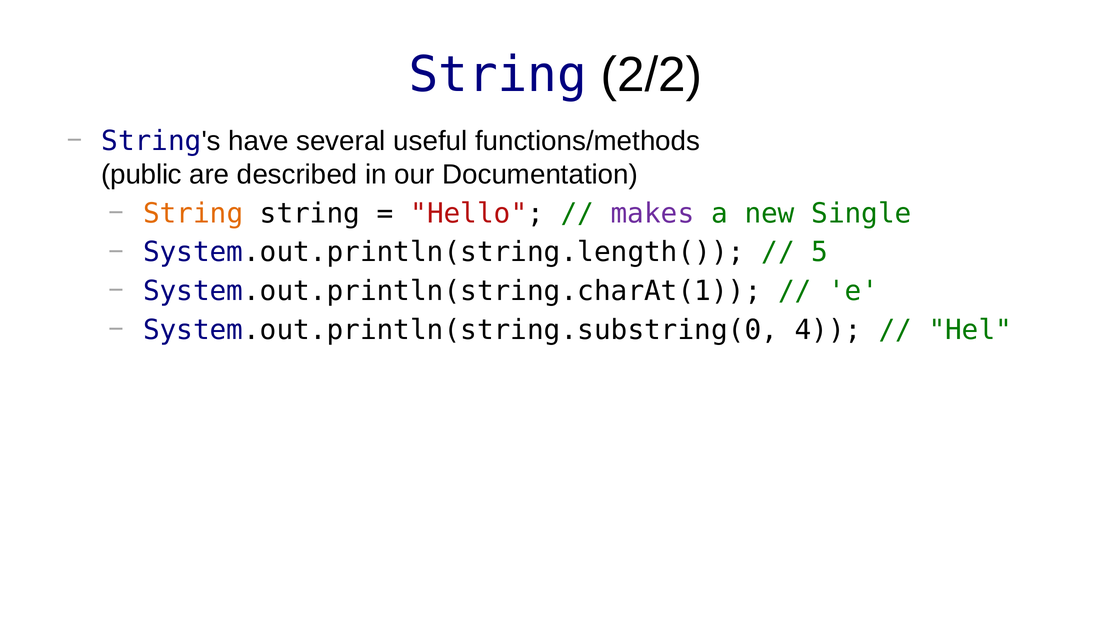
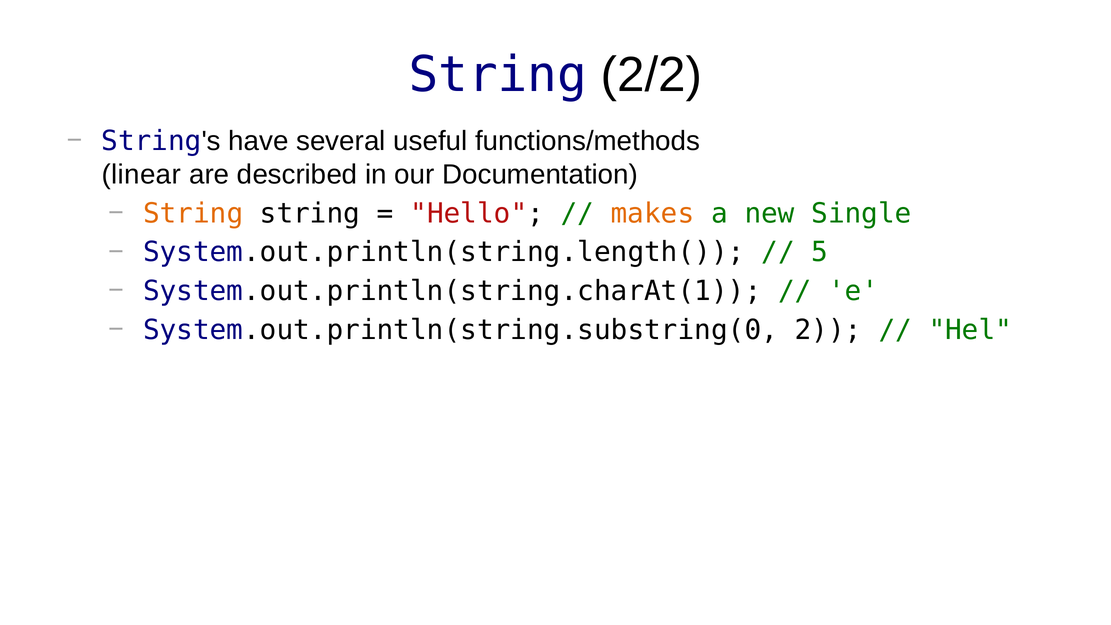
public: public -> linear
makes colour: purple -> orange
4: 4 -> 2
